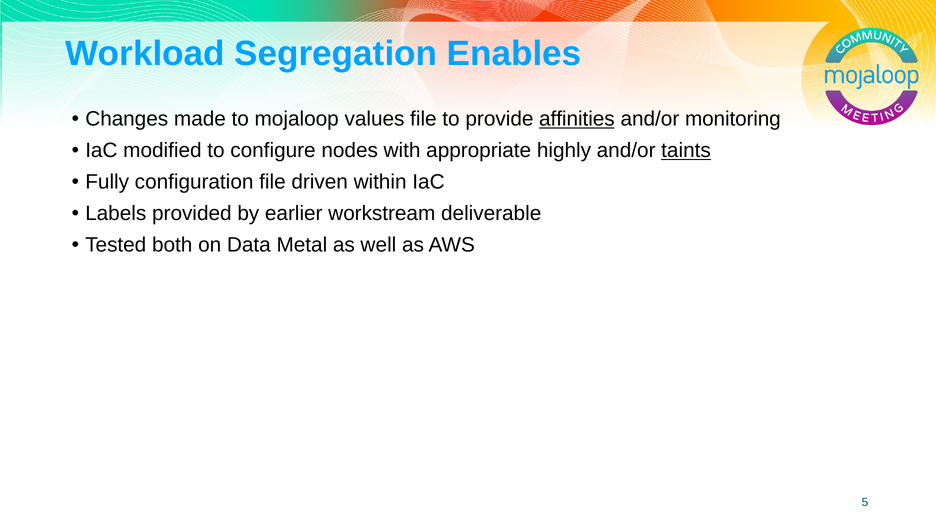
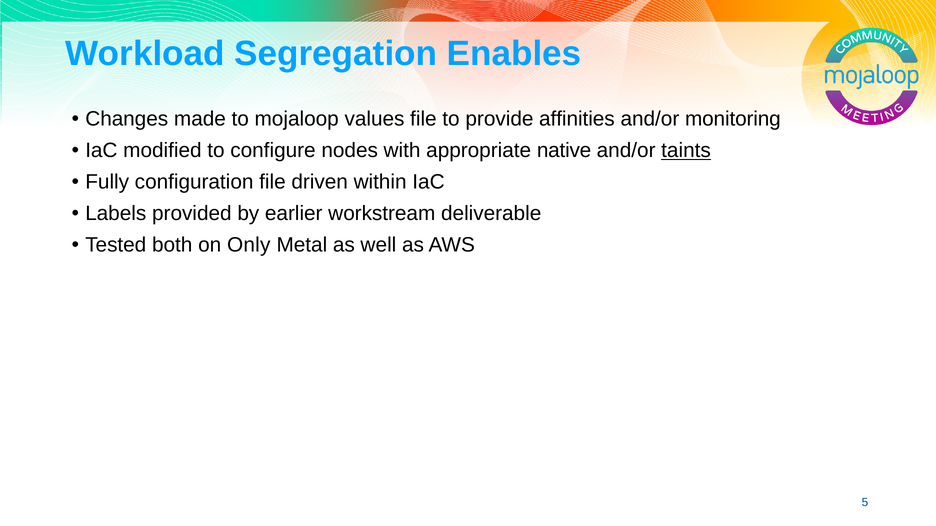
affinities underline: present -> none
highly: highly -> native
Data: Data -> Only
